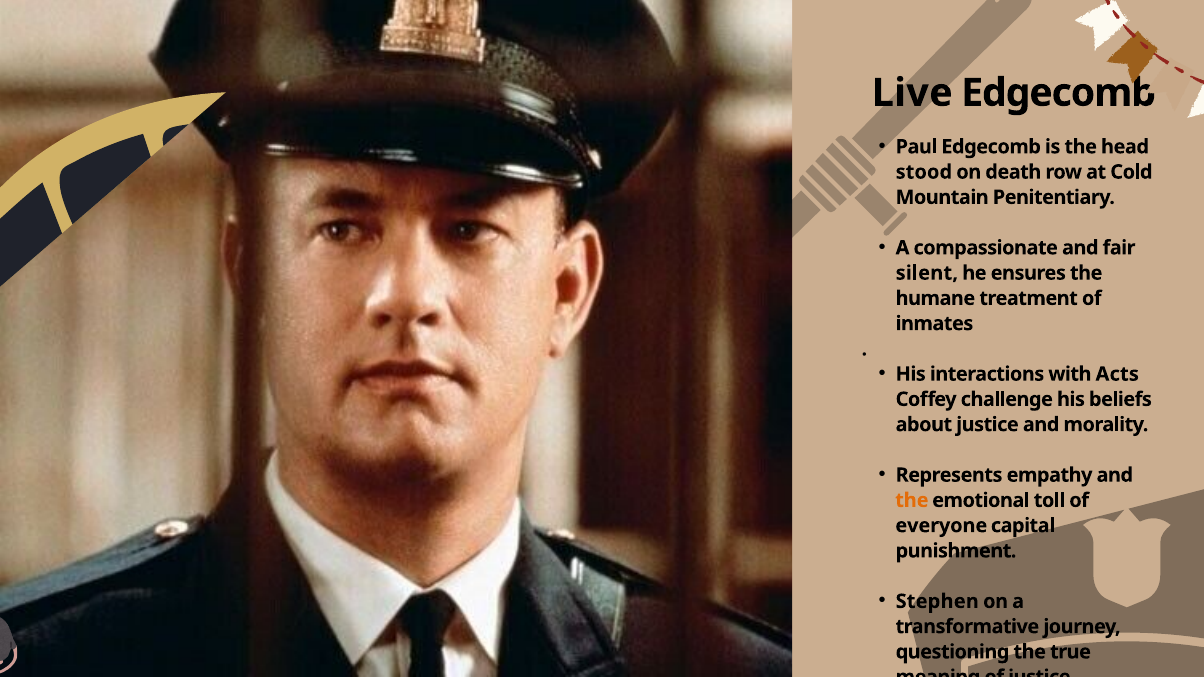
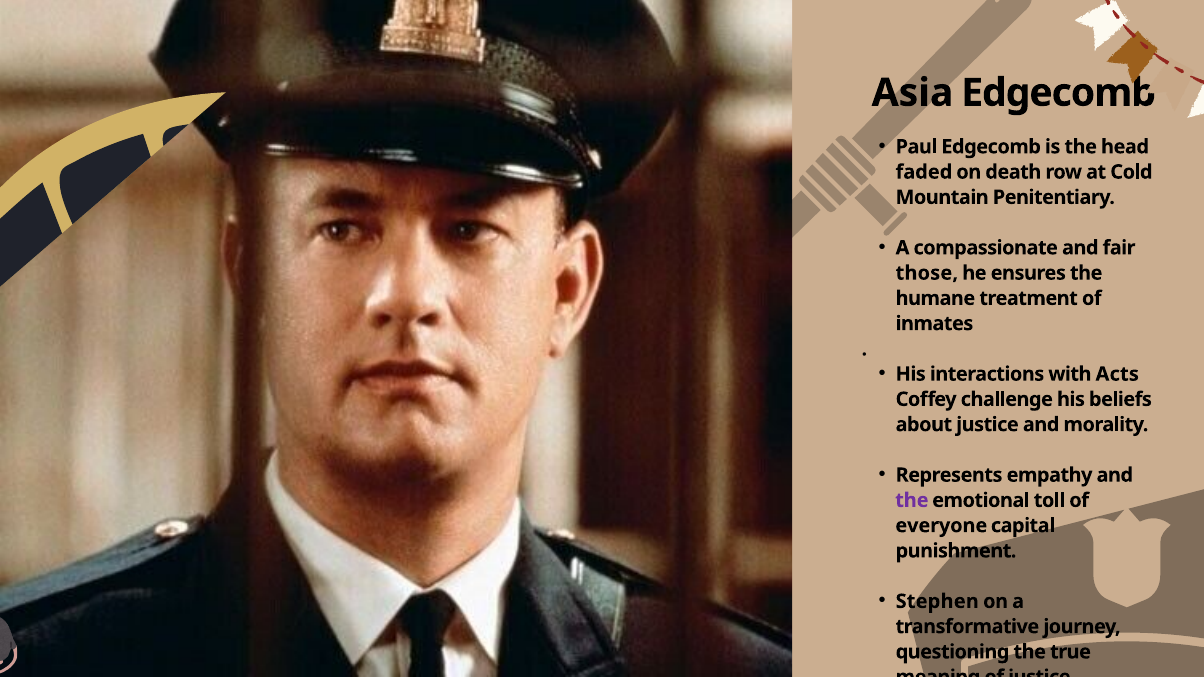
Live: Live -> Asia
stood: stood -> faded
silent: silent -> those
the at (912, 501) colour: orange -> purple
